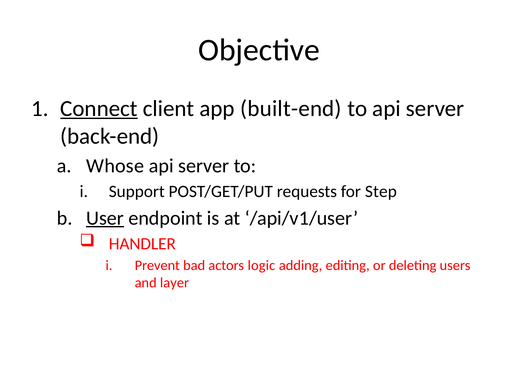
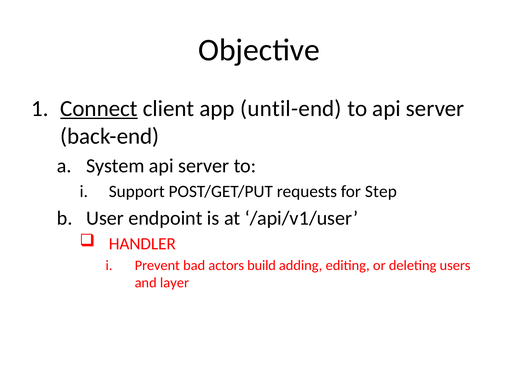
built-end: built-end -> until-end
Whose: Whose -> System
User underline: present -> none
logic: logic -> build
